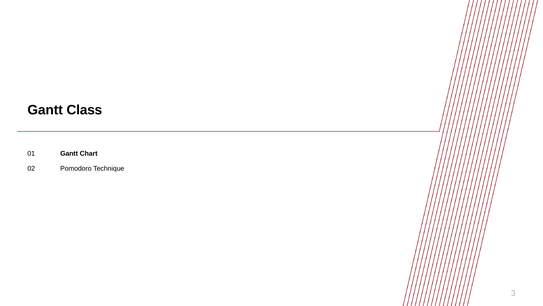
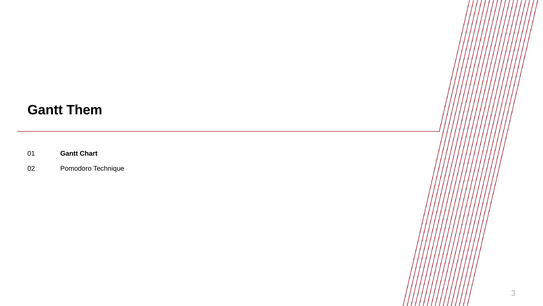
Class: Class -> Them
